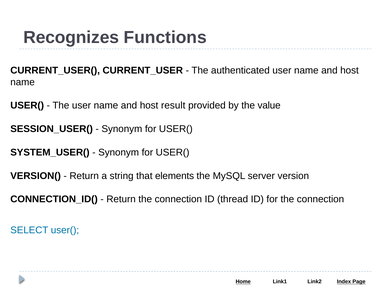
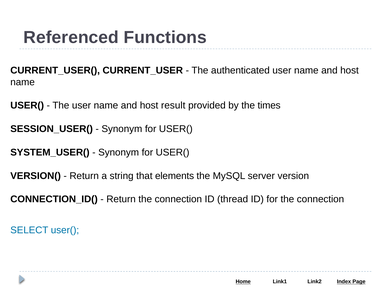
Recognizes: Recognizes -> Referenced
value: value -> times
